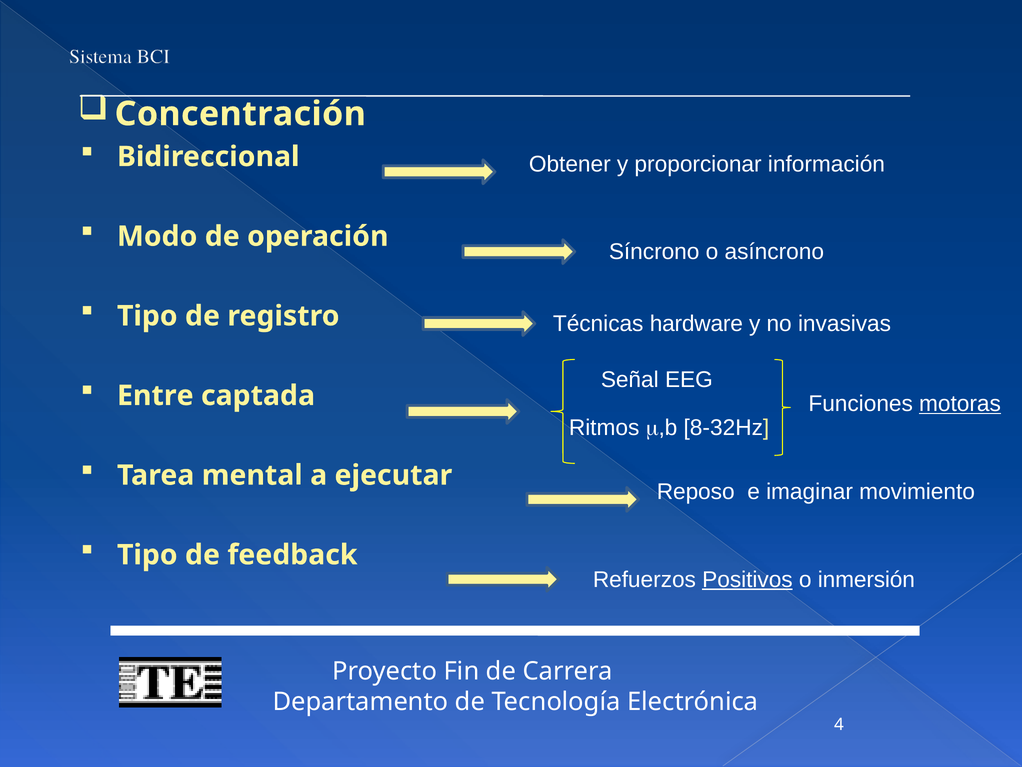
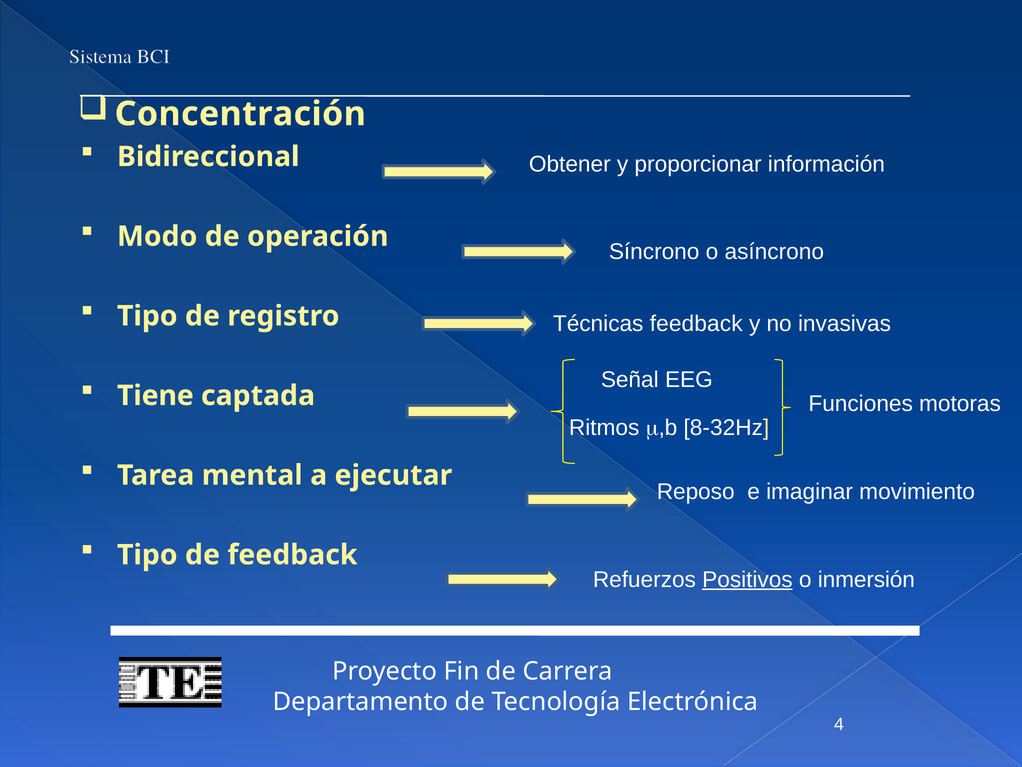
Técnicas hardware: hardware -> feedback
Entre: Entre -> Tiene
motoras underline: present -> none
